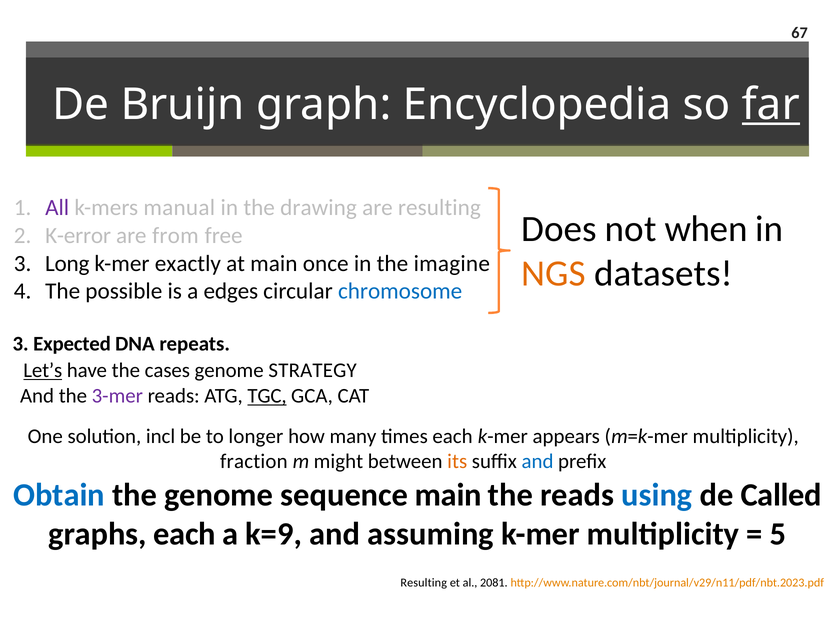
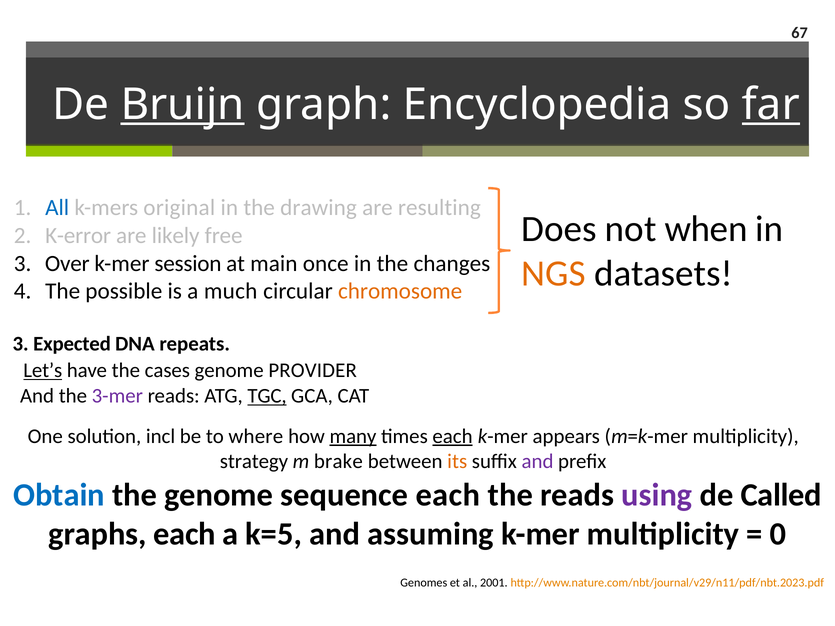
Bruijn underline: none -> present
All colour: purple -> blue
manual: manual -> original
from: from -> likely
Long: Long -> Over
exactly: exactly -> session
imagine: imagine -> changes
edges: edges -> much
chromosome colour: blue -> orange
STRATEGY: STRATEGY -> PROVIDER
longer: longer -> where
many underline: none -> present
each at (453, 437) underline: none -> present
fraction: fraction -> strategy
might: might -> brake
and at (538, 462) colour: blue -> purple
sequence main: main -> each
using colour: blue -> purple
k=9: k=9 -> k=5
5: 5 -> 0
Resulting at (424, 583): Resulting -> Genomes
2081: 2081 -> 2001
